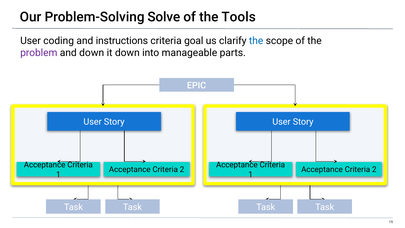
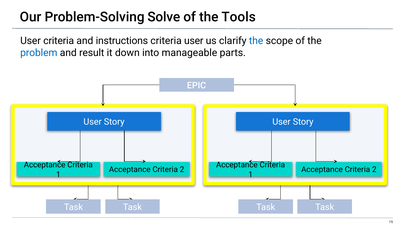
User coding: coding -> criteria
criteria goal: goal -> user
problem colour: purple -> blue
and down: down -> result
